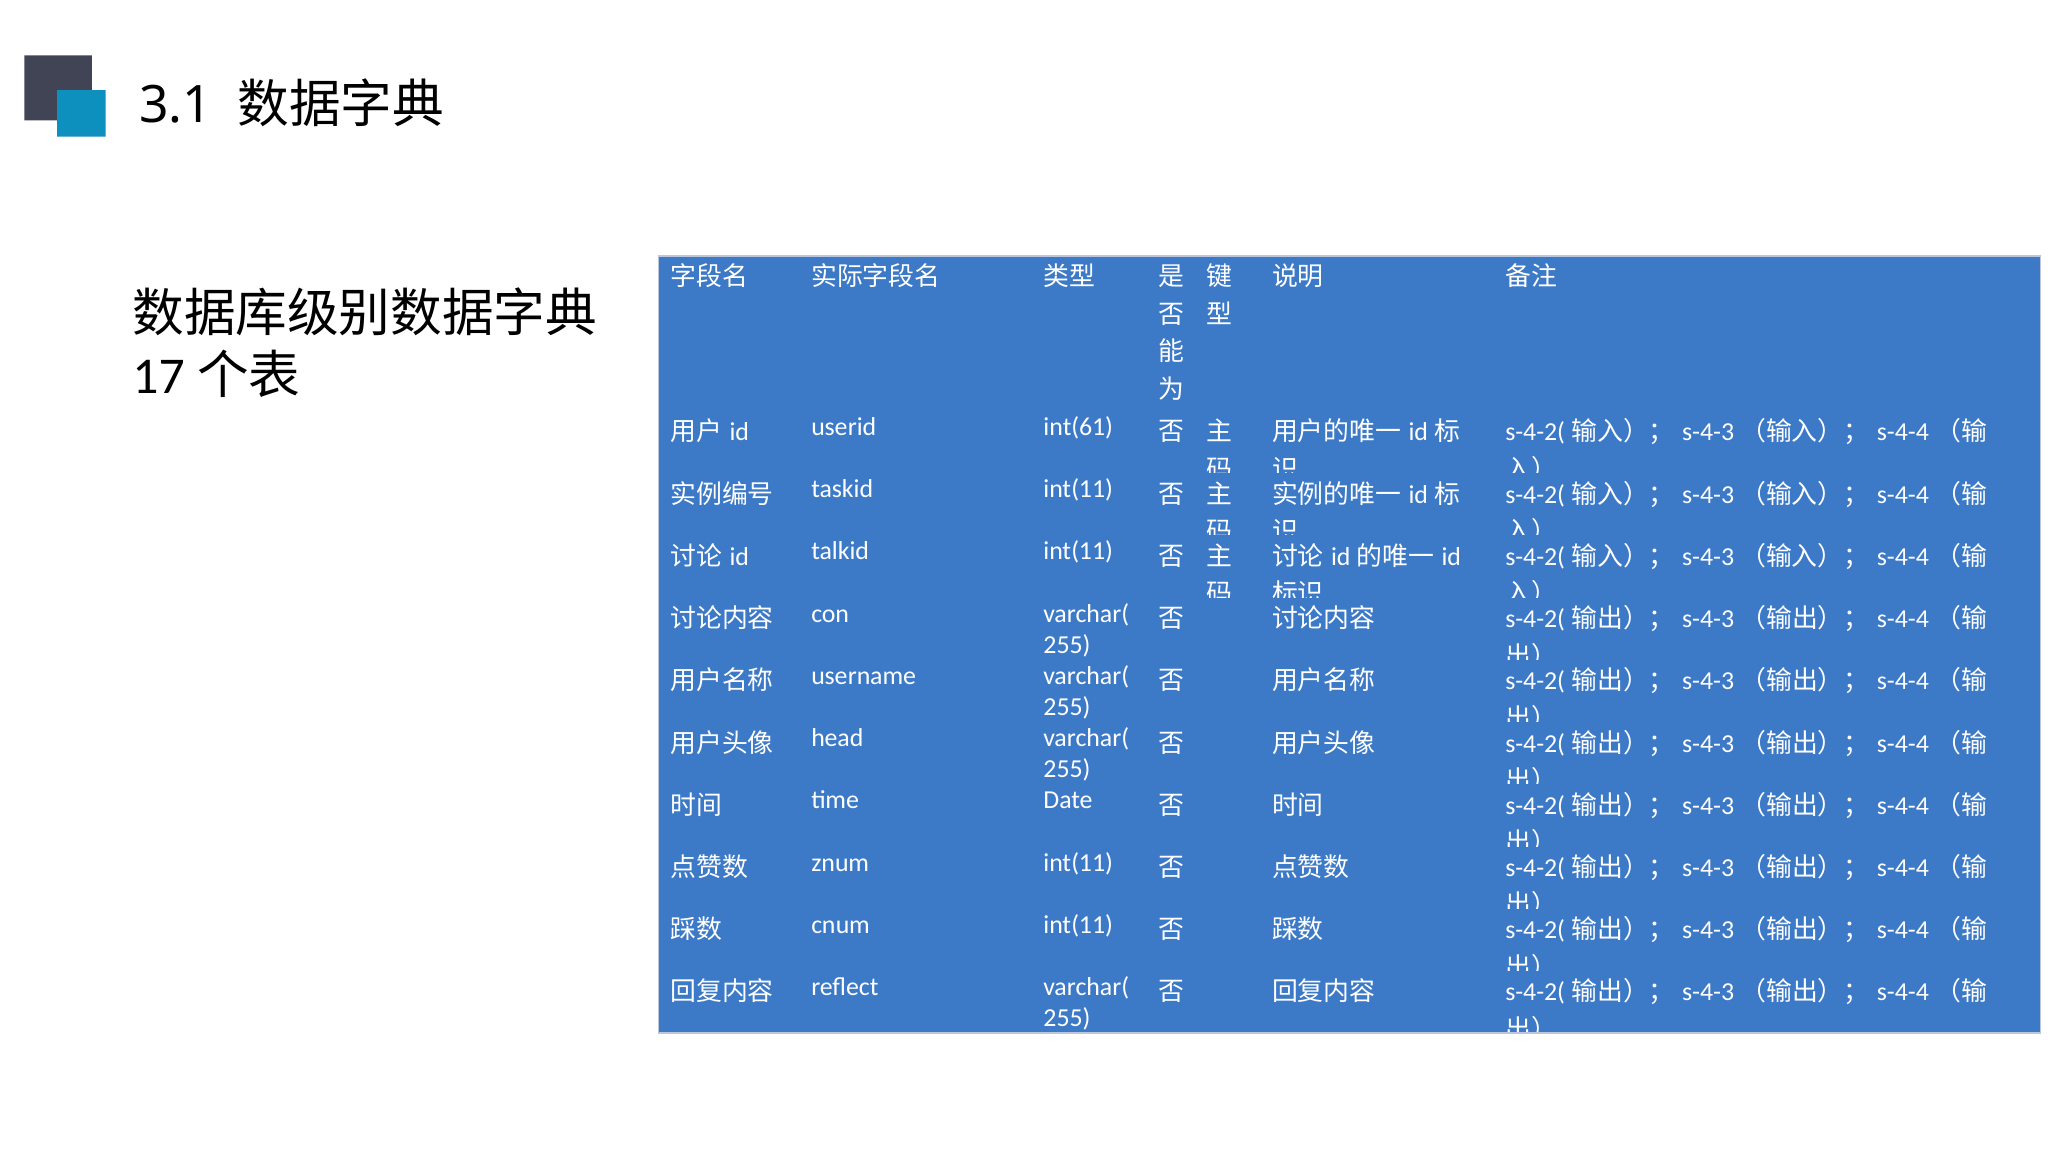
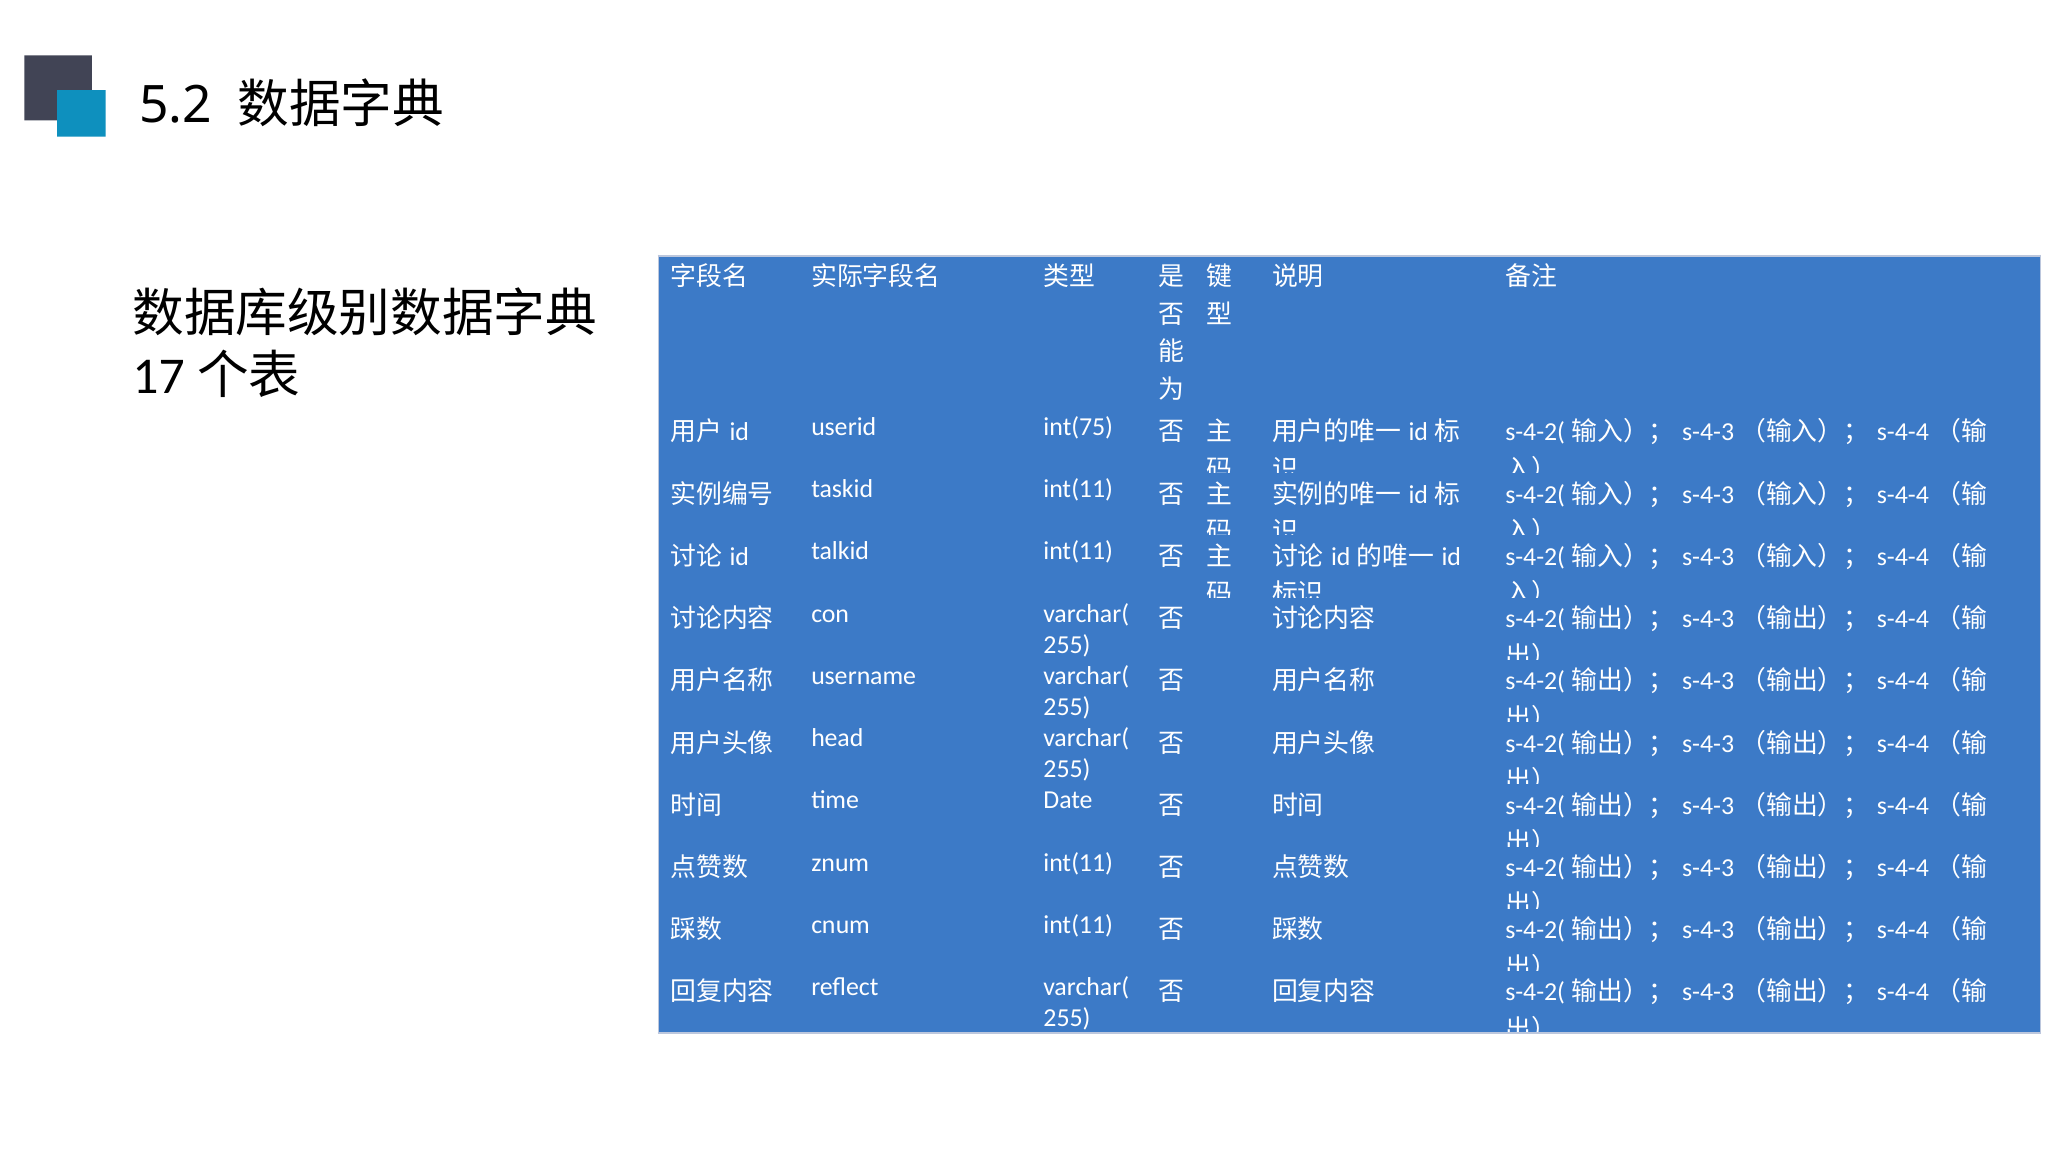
3.1: 3.1 -> 5.2
int(61: int(61 -> int(75
